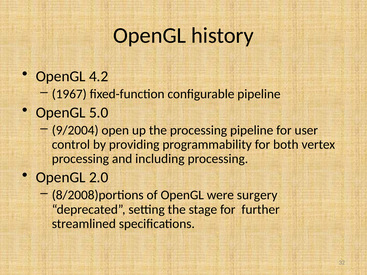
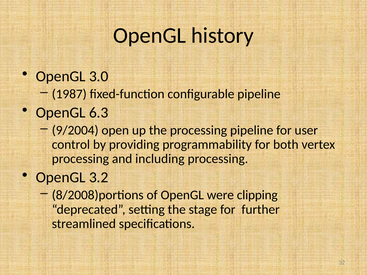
4.2: 4.2 -> 3.0
1967: 1967 -> 1987
5.0: 5.0 -> 6.3
2.0: 2.0 -> 3.2
surgery: surgery -> clipping
